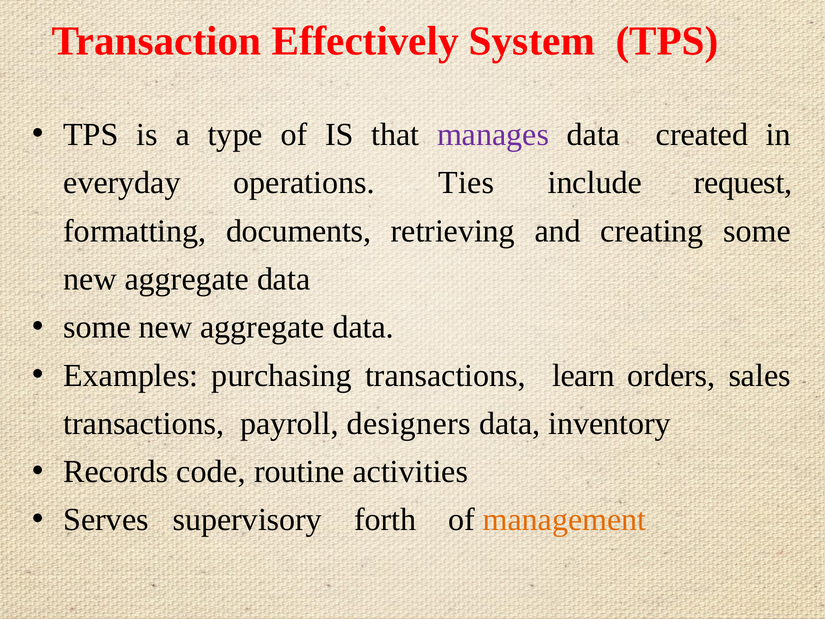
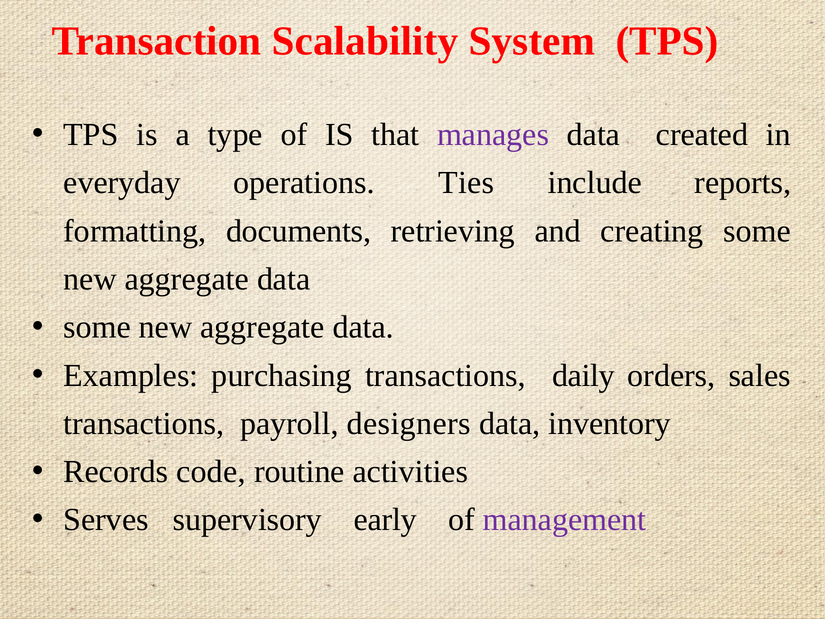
Effectively: Effectively -> Scalability
request: request -> reports
learn: learn -> daily
forth: forth -> early
management colour: orange -> purple
